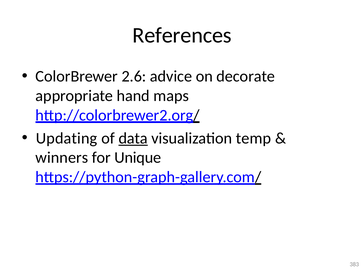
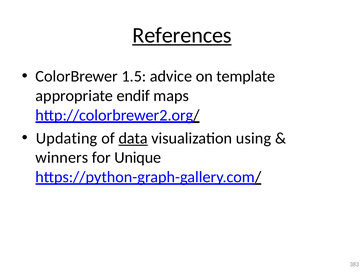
References underline: none -> present
2.6: 2.6 -> 1.5
decorate: decorate -> template
hand: hand -> endif
temp: temp -> using
